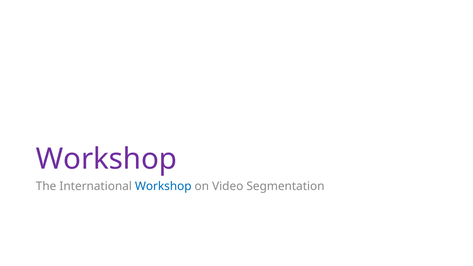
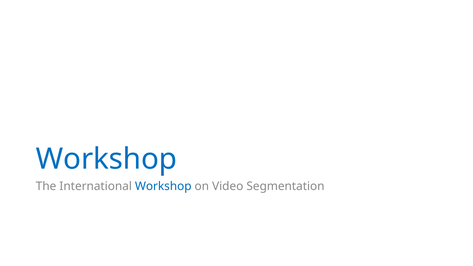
Workshop at (106, 159) colour: purple -> blue
